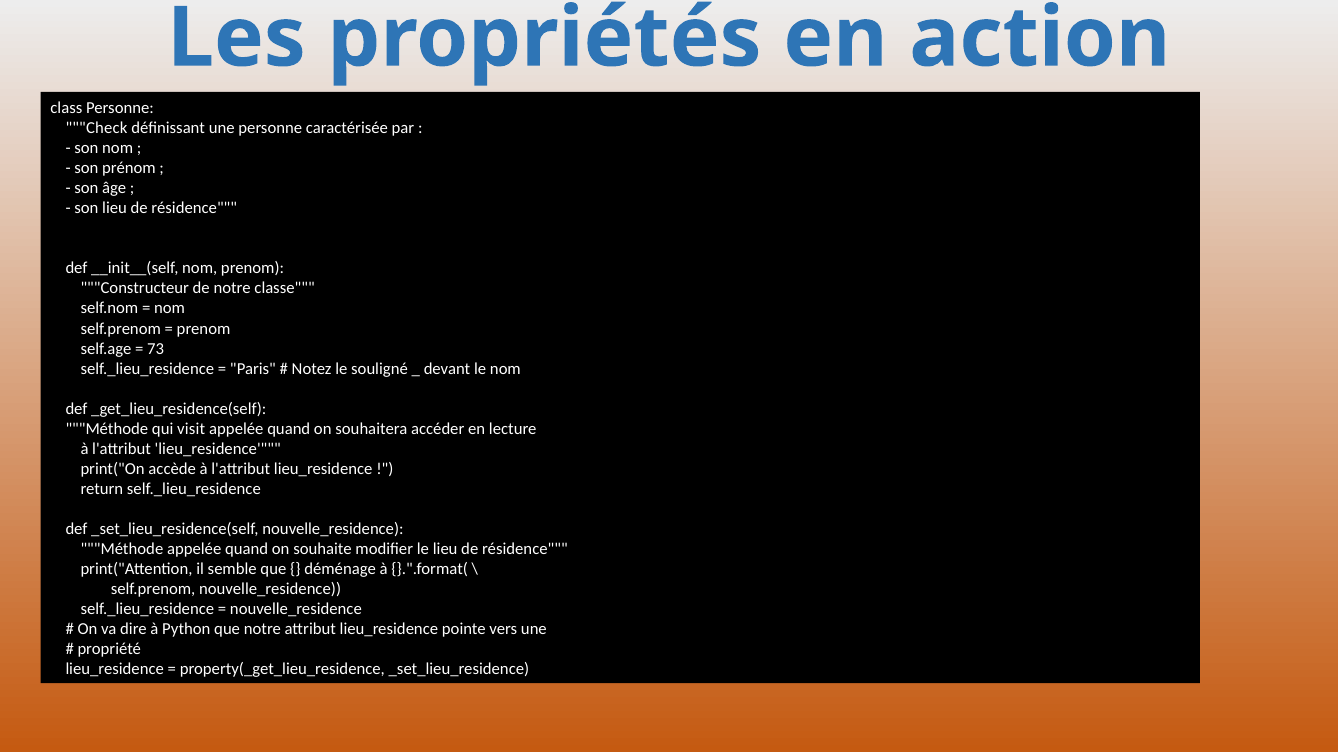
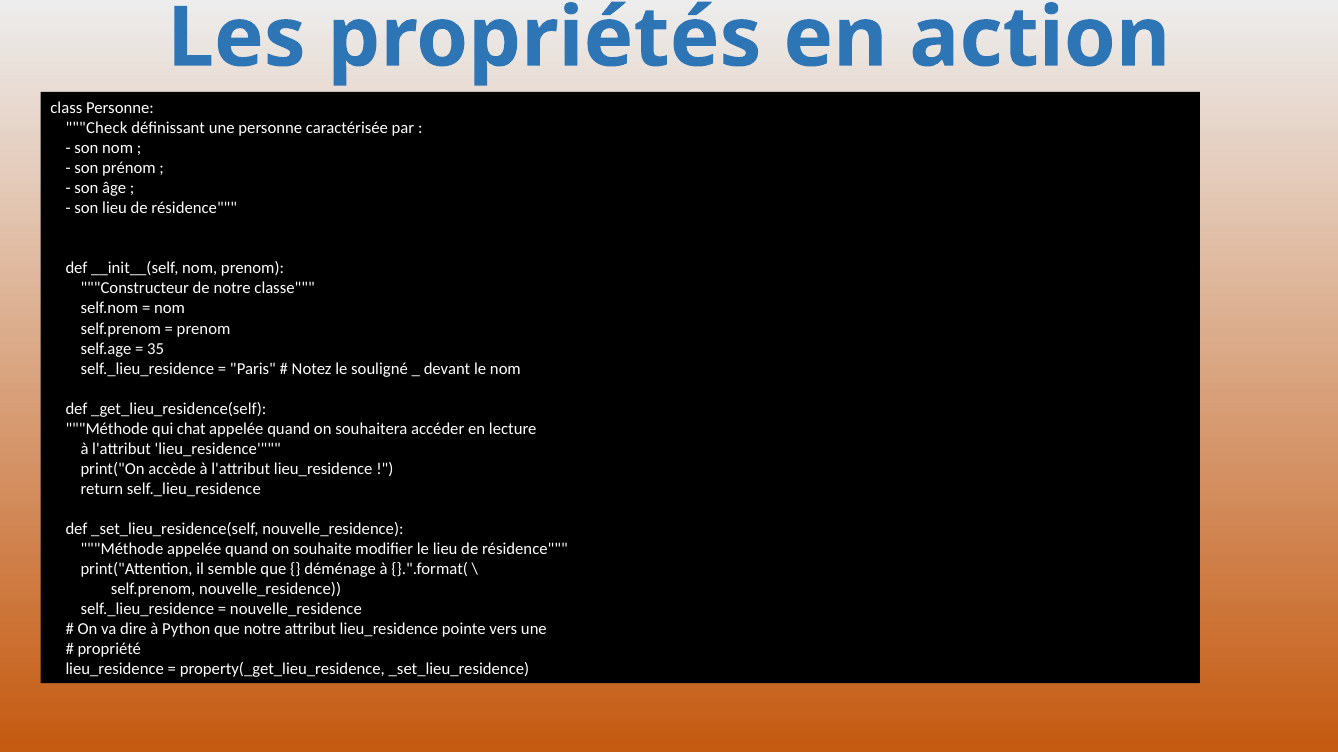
73: 73 -> 35
visit: visit -> chat
